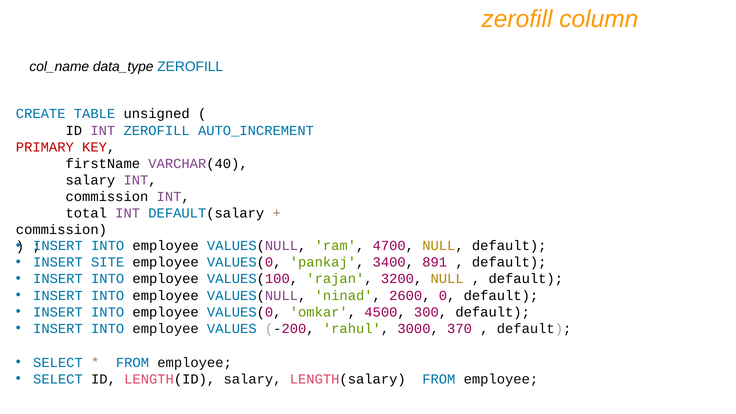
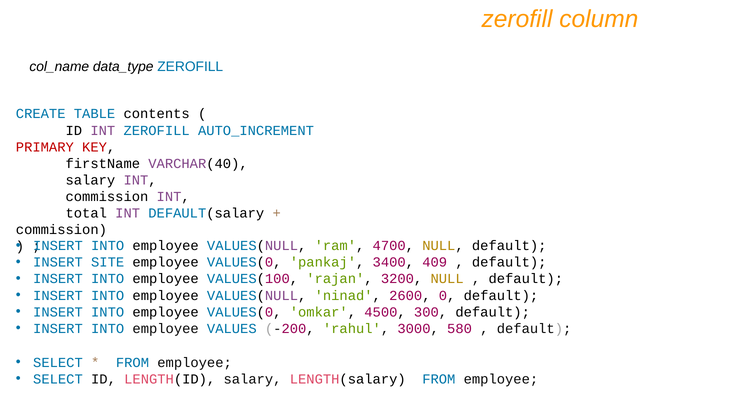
unsigned: unsigned -> contents
891: 891 -> 409
370: 370 -> 580
